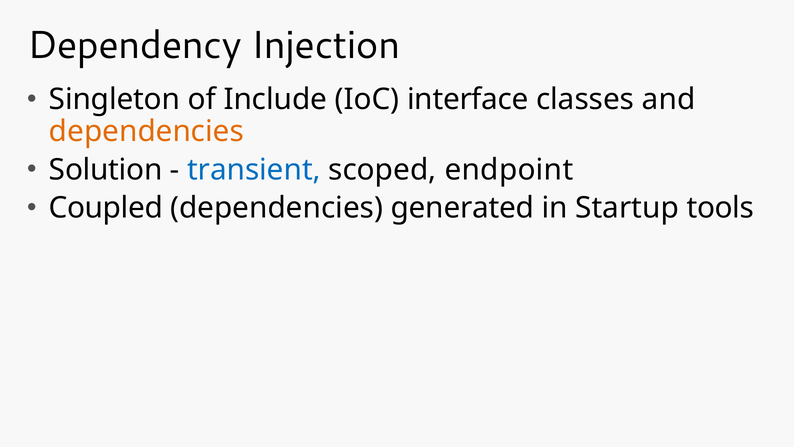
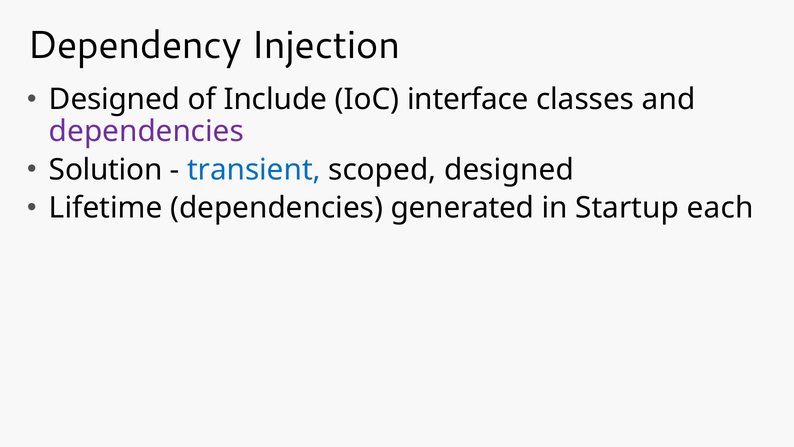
Singleton at (115, 99): Singleton -> Designed
dependencies at (146, 131) colour: orange -> purple
scoped endpoint: endpoint -> designed
Coupled: Coupled -> Lifetime
tools: tools -> each
